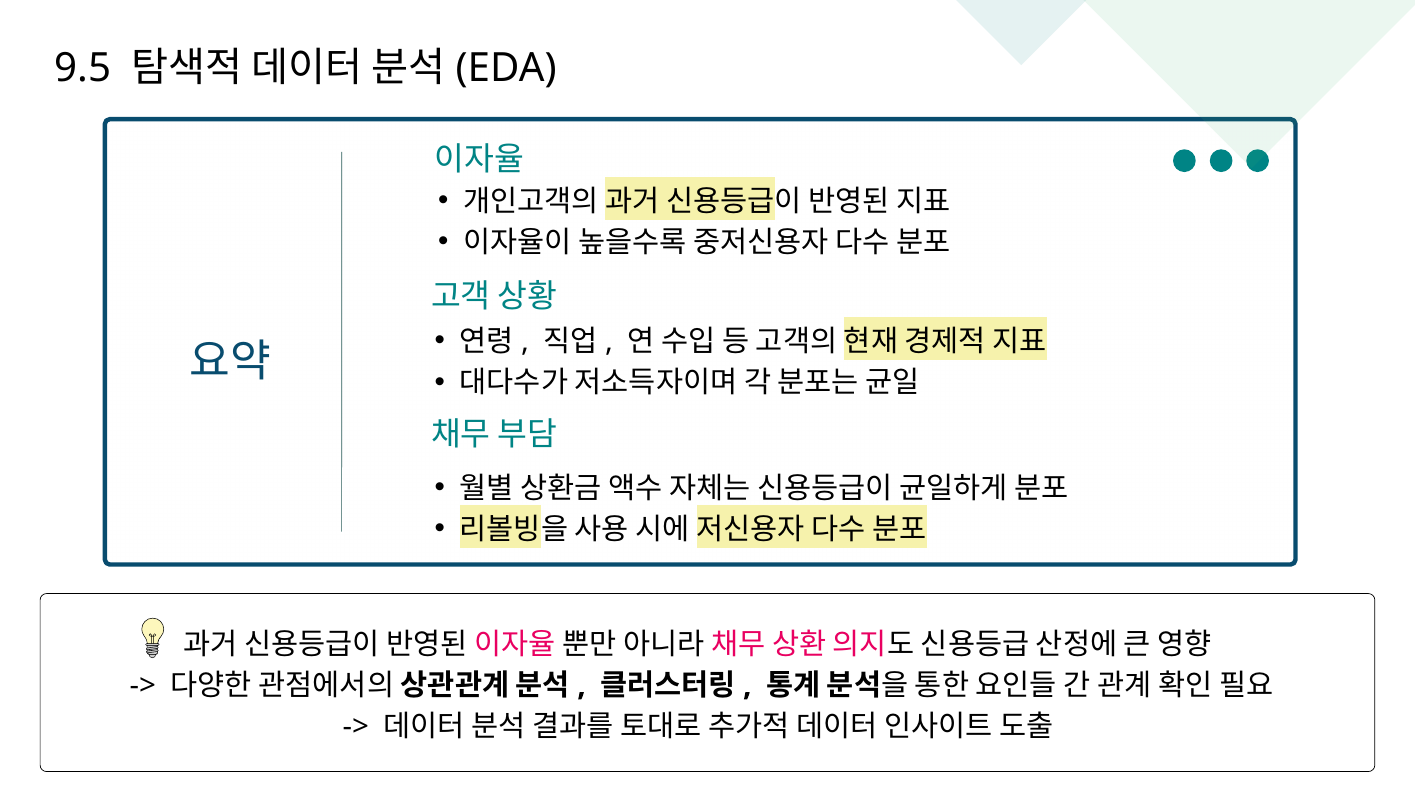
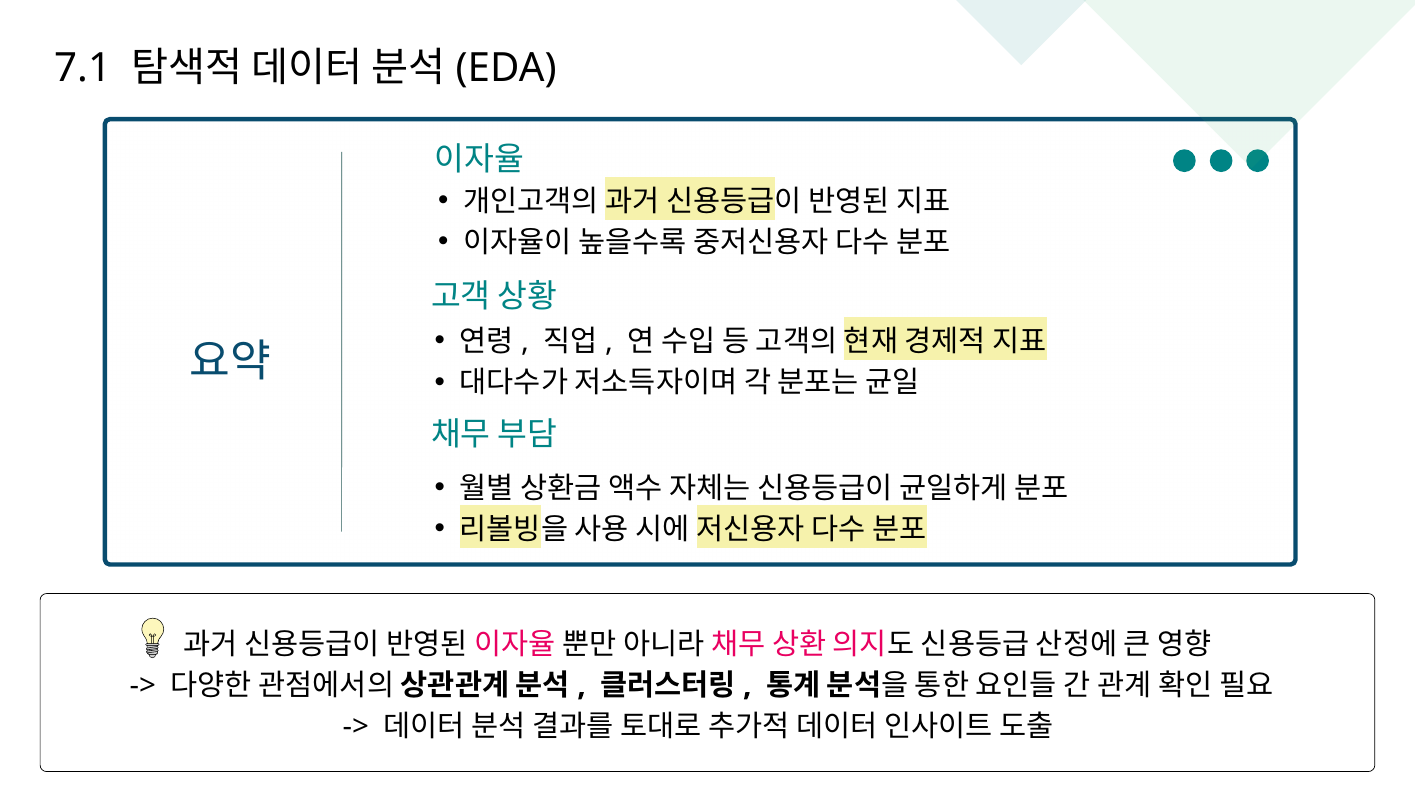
9.5: 9.5 -> 7.1
